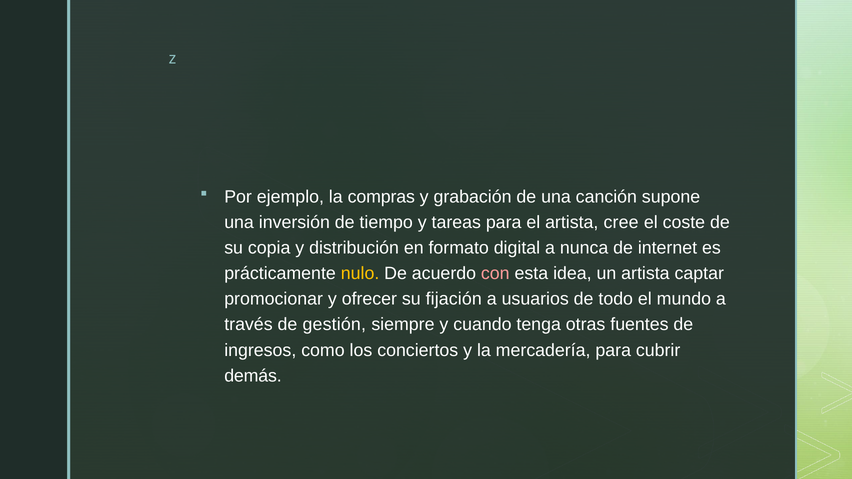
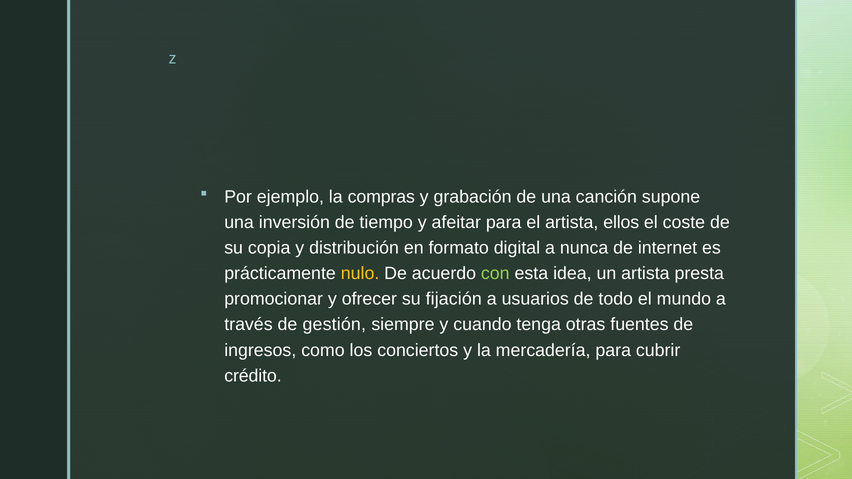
tareas: tareas -> afeitar
cree: cree -> ellos
con colour: pink -> light green
captar: captar -> presta
demás: demás -> crédito
